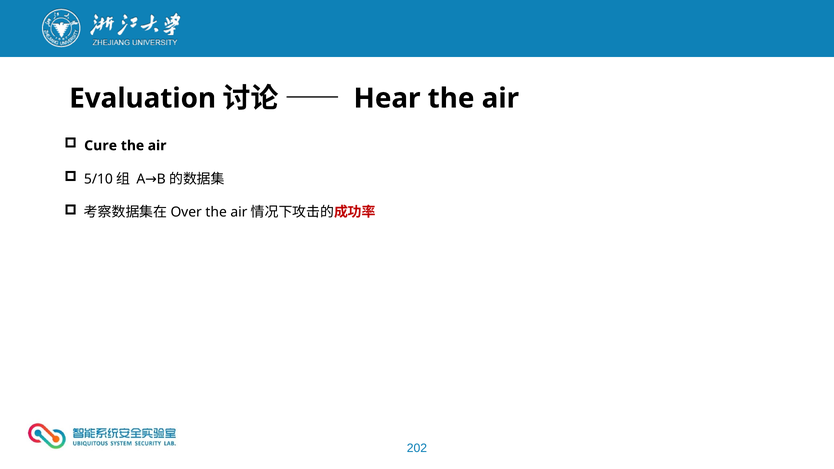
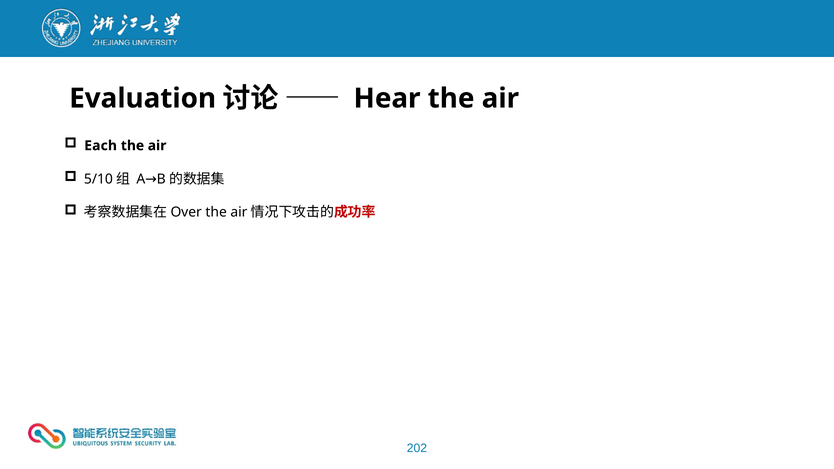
Cure: Cure -> Each
